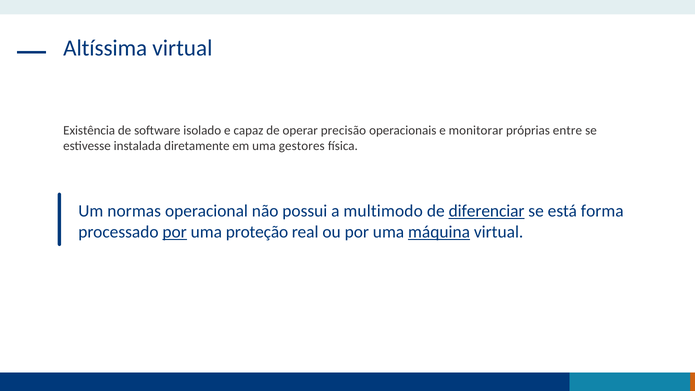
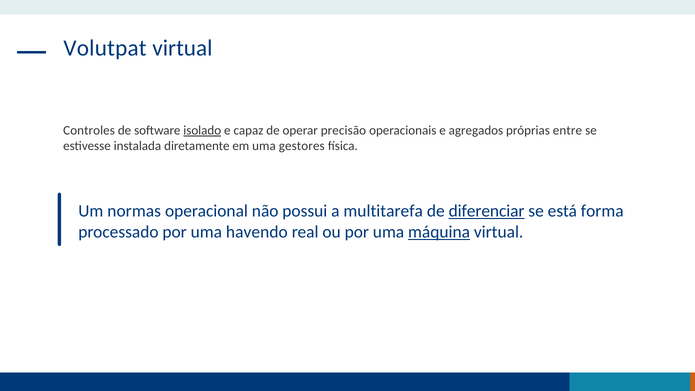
Altíssima: Altíssima -> Volutpat
Existência: Existência -> Controles
isolado underline: none -> present
monitorar: monitorar -> agregados
multimodo: multimodo -> multitarefa
por at (175, 232) underline: present -> none
proteção: proteção -> havendo
